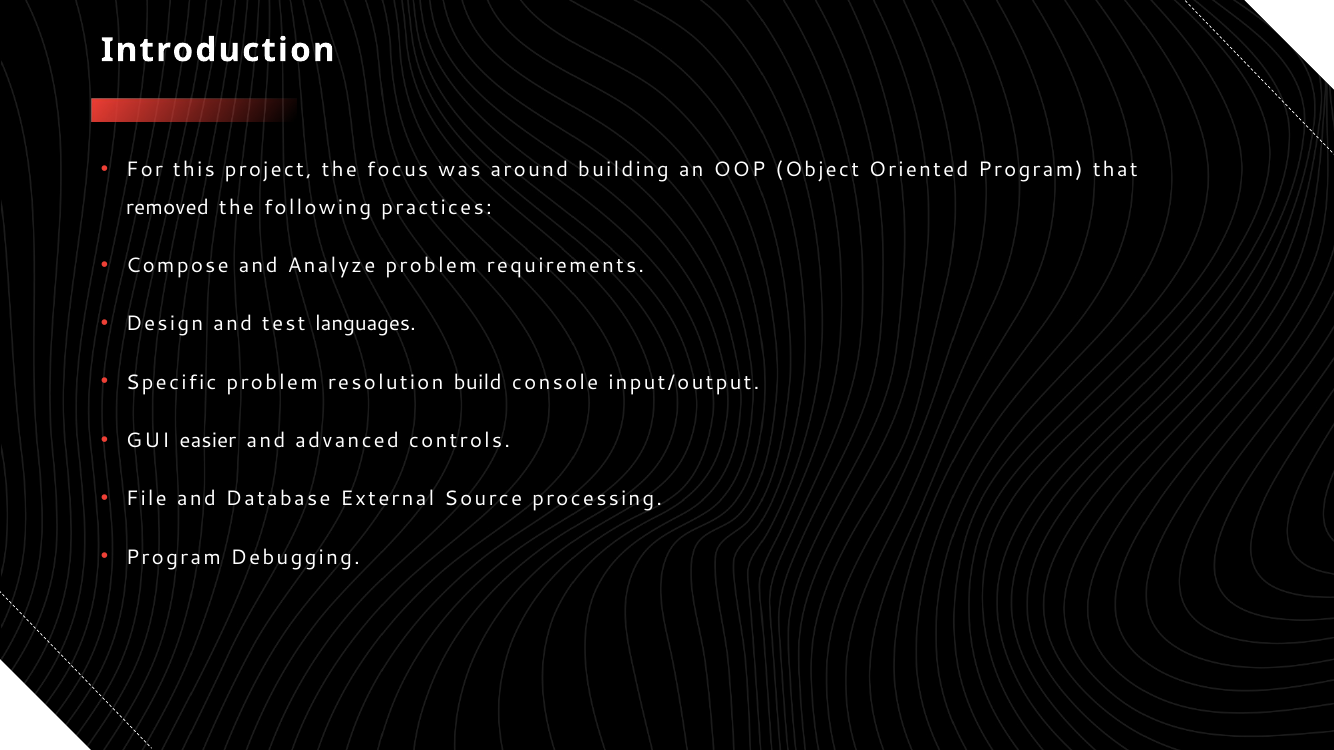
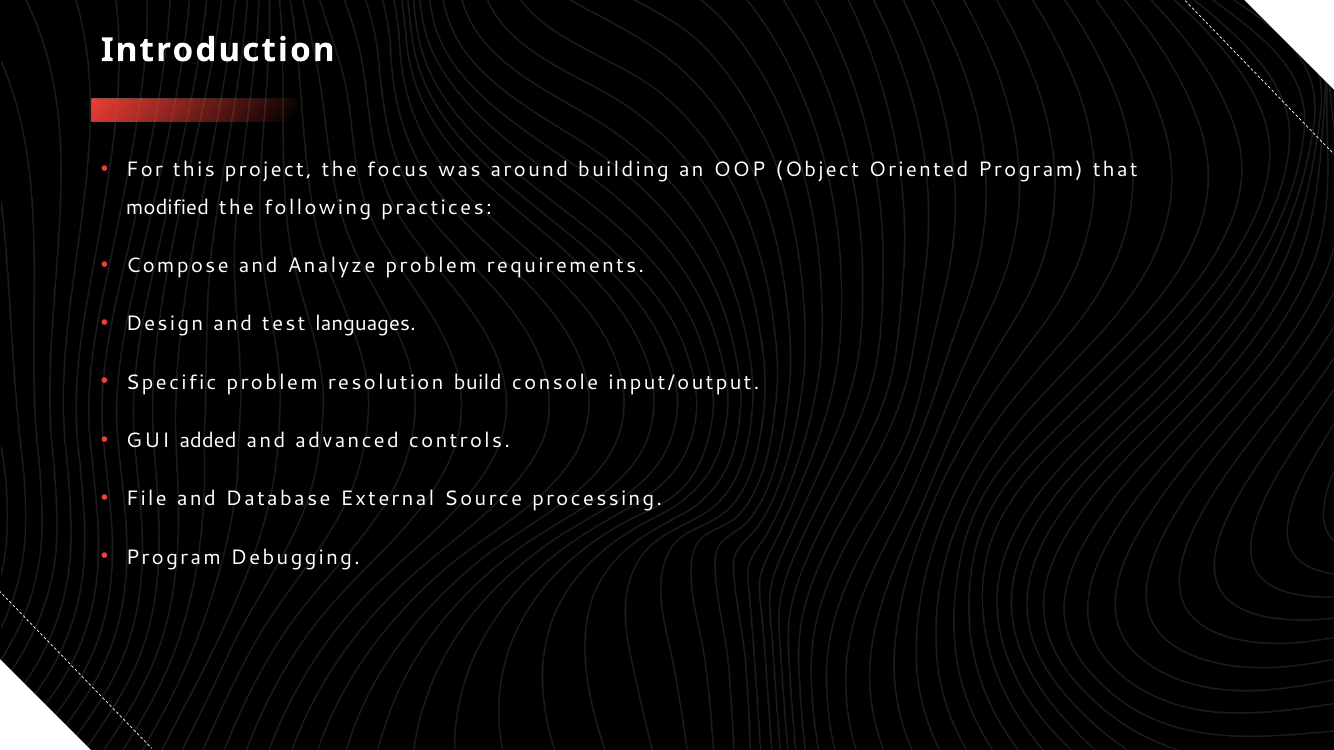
removed: removed -> modified
easier: easier -> added
